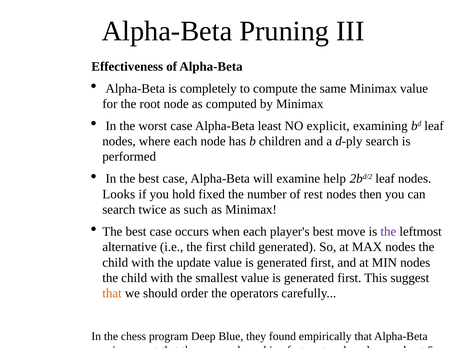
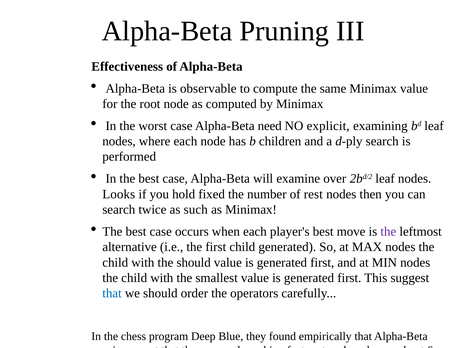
completely: completely -> observable
least: least -> need
help: help -> over
the update: update -> should
that at (112, 293) colour: orange -> blue
